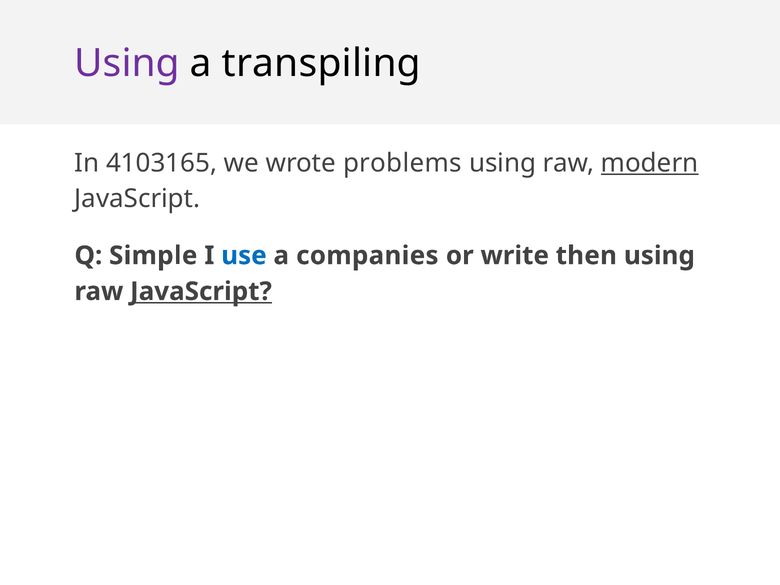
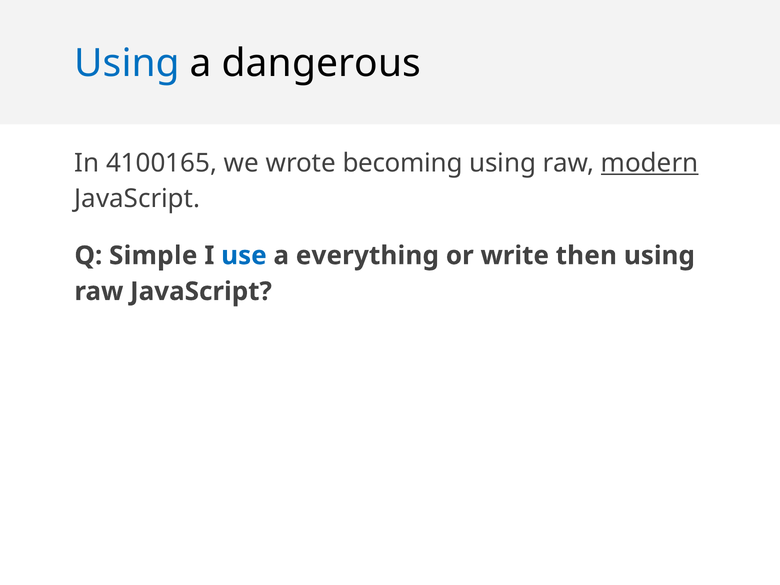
Using at (127, 64) colour: purple -> blue
transpiling: transpiling -> dangerous
4103165: 4103165 -> 4100165
problems: problems -> becoming
companies: companies -> everything
JavaScript at (201, 291) underline: present -> none
